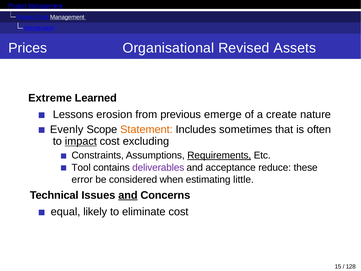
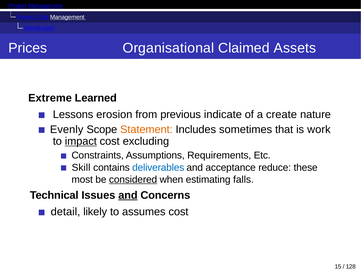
Revised: Revised -> Claimed
emerge: emerge -> indicate
often: often -> work
Requirements underline: present -> none
Tool: Tool -> Skill
deliverables colour: purple -> blue
error: error -> most
considered underline: none -> present
little: little -> falls
equal: equal -> detail
eliminate: eliminate -> assumes
